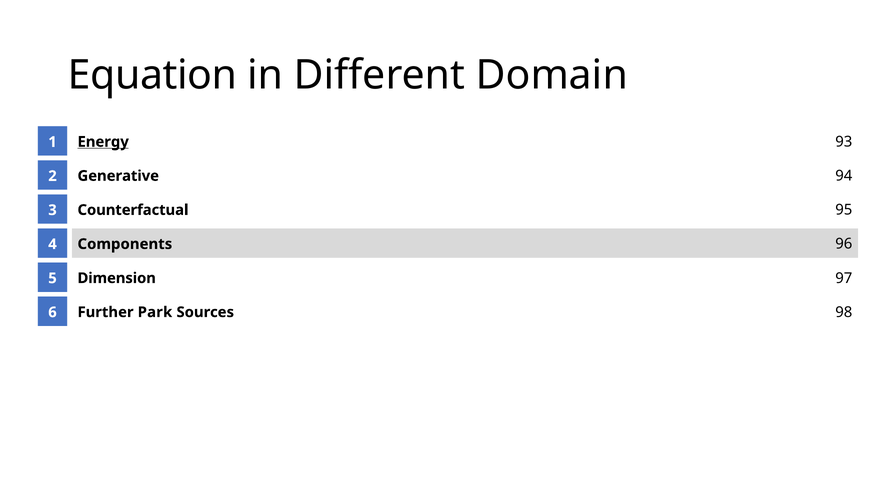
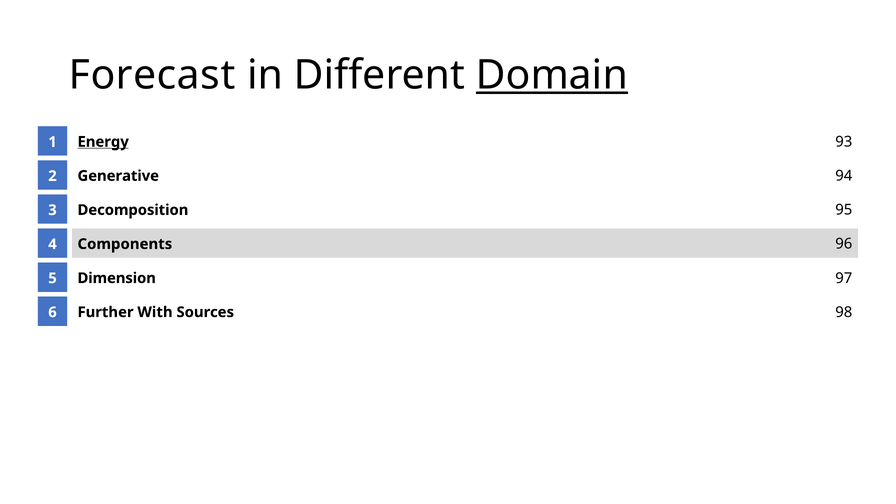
Equation: Equation -> Forecast
Domain underline: none -> present
Counterfactual: Counterfactual -> Decomposition
Park: Park -> With
